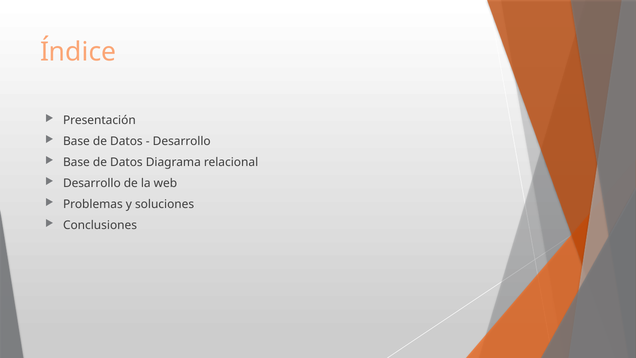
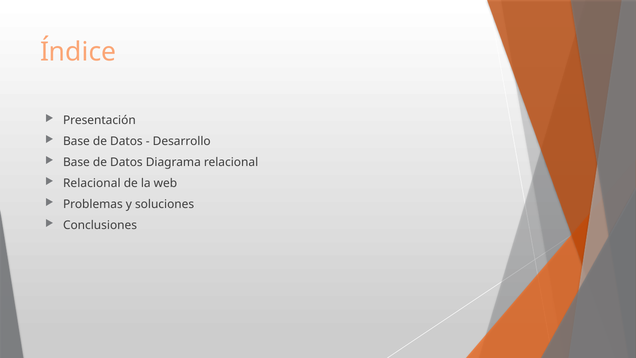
Desarrollo at (92, 183): Desarrollo -> Relacional
